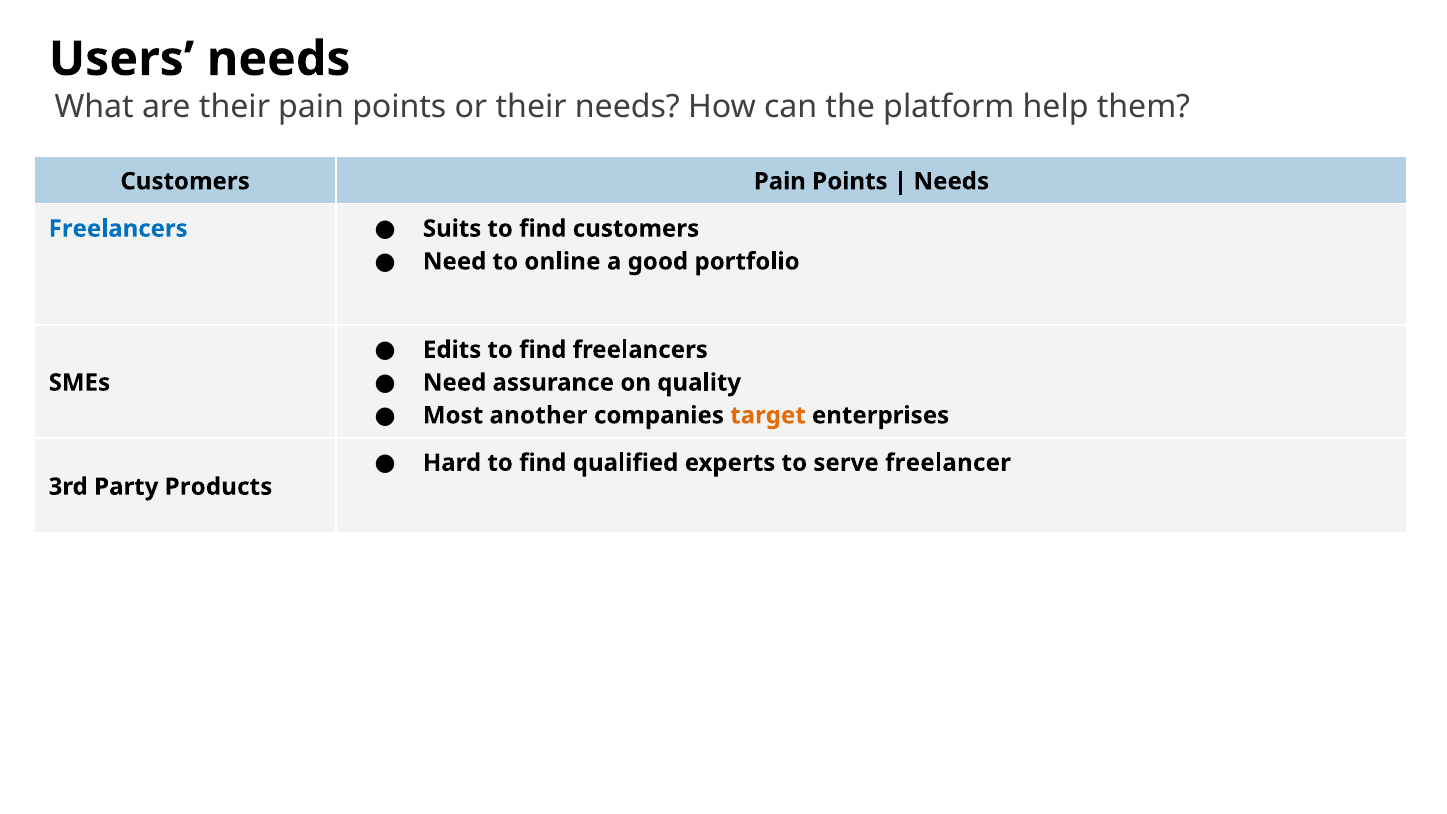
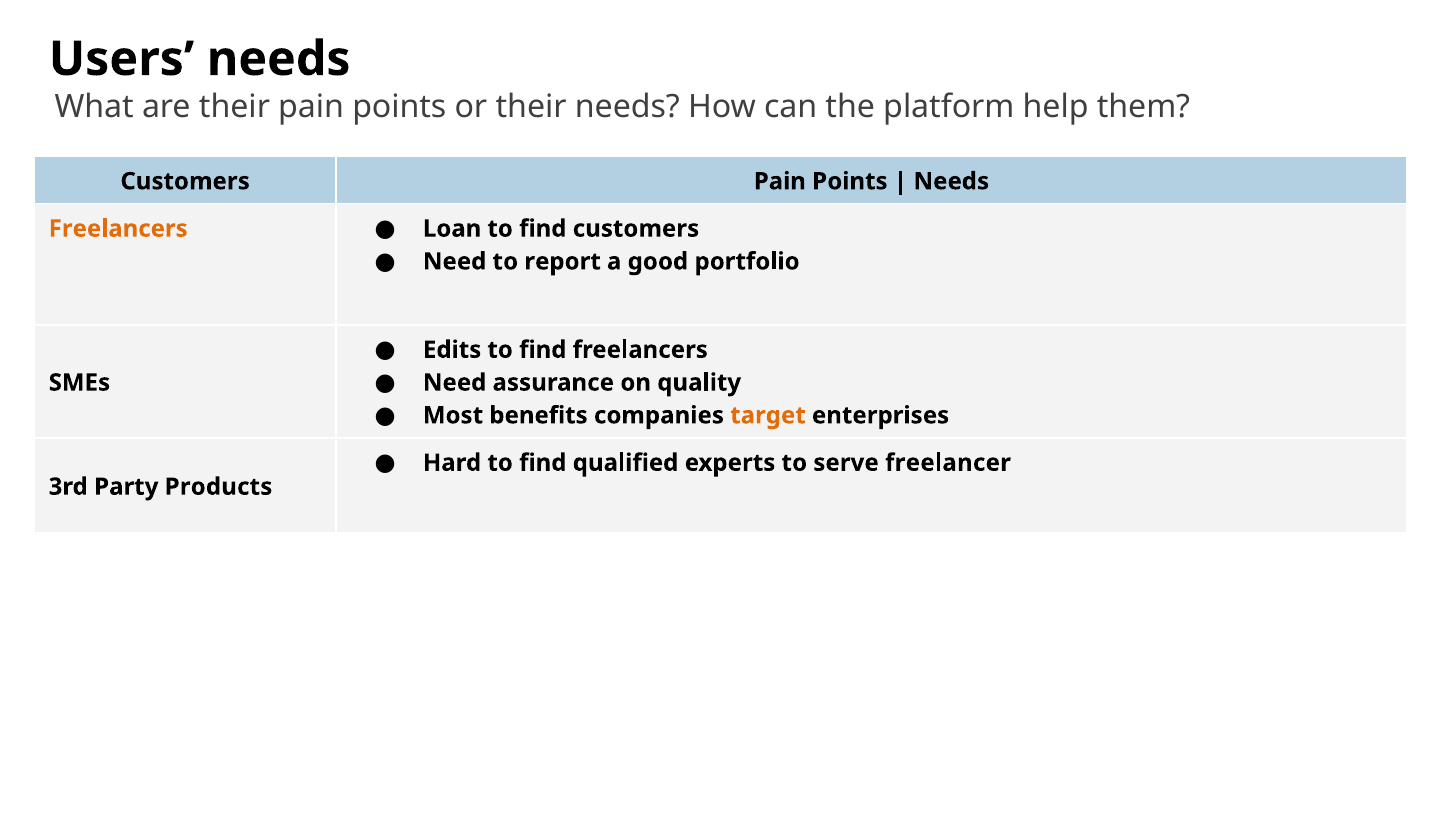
Freelancers at (118, 229) colour: blue -> orange
Suits: Suits -> Loan
online: online -> report
another: another -> benefits
